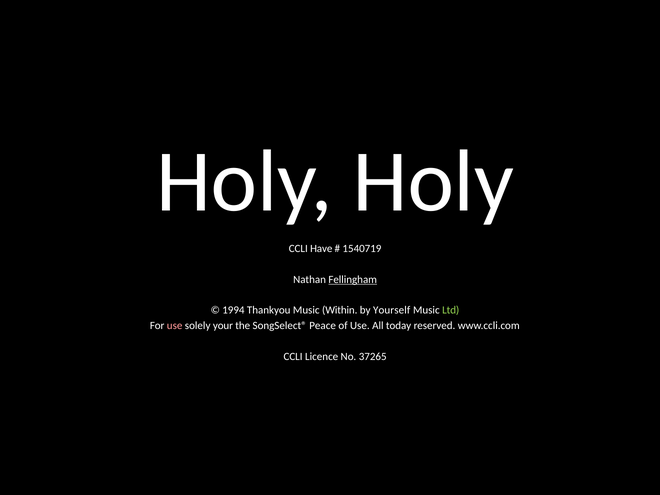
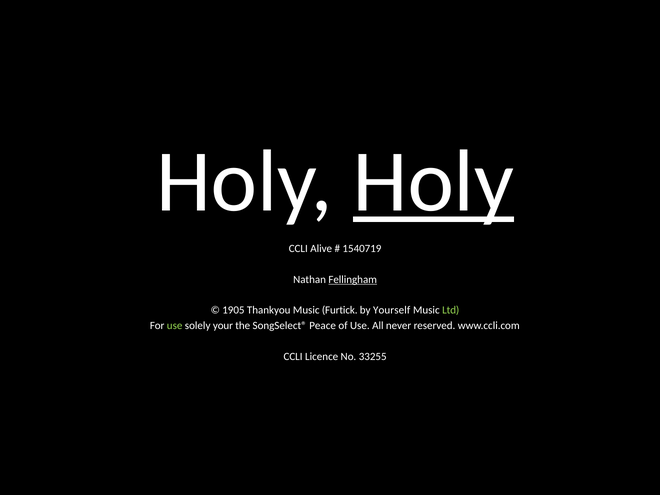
Holy at (433, 181) underline: none -> present
Have: Have -> Alive
1994: 1994 -> 1905
Within: Within -> Furtick
use at (175, 326) colour: pink -> light green
today: today -> never
37265: 37265 -> 33255
